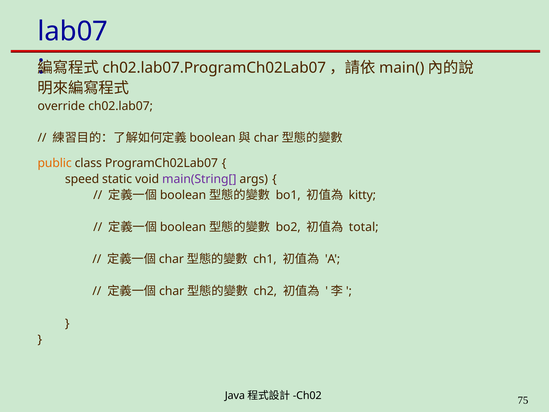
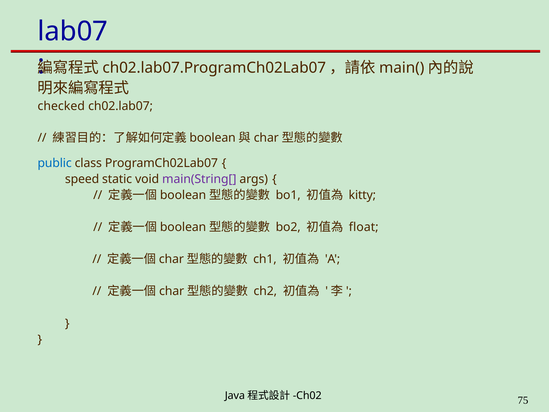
override: override -> checked
public colour: orange -> blue
total: total -> float
